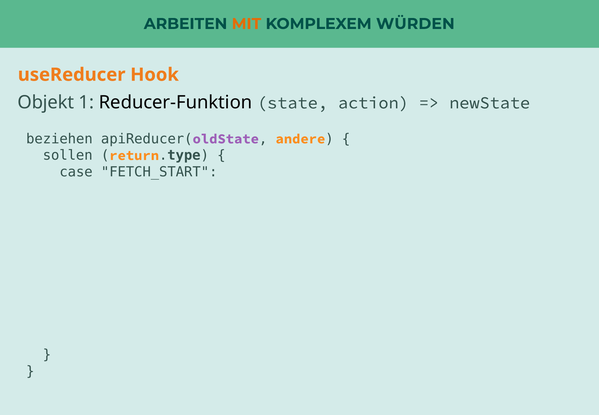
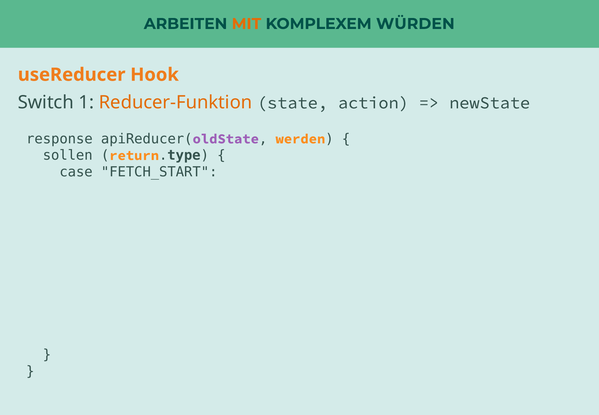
Objekt: Objekt -> Switch
Reducer-Funktion colour: black -> orange
beziehen: beziehen -> response
andere: andere -> werden
